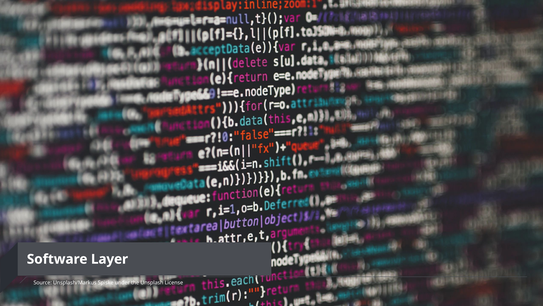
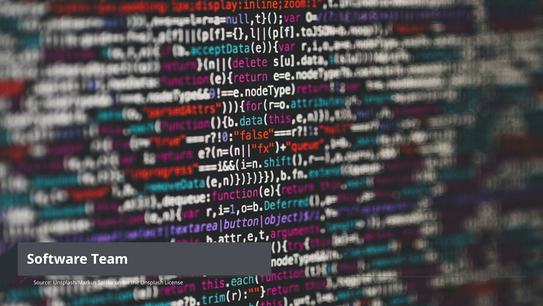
Layer: Layer -> Team
